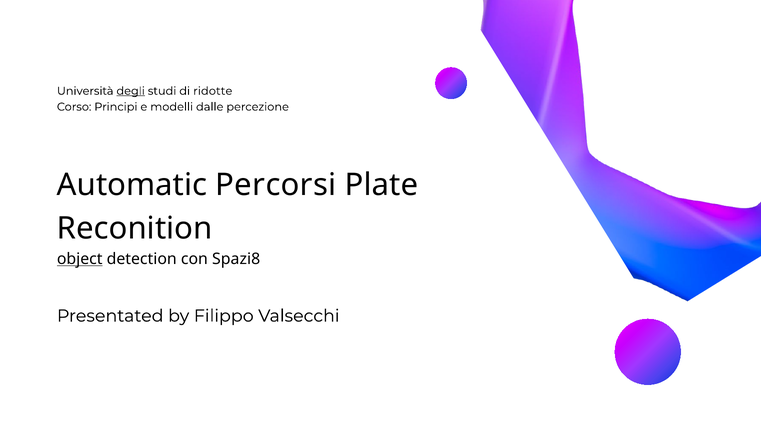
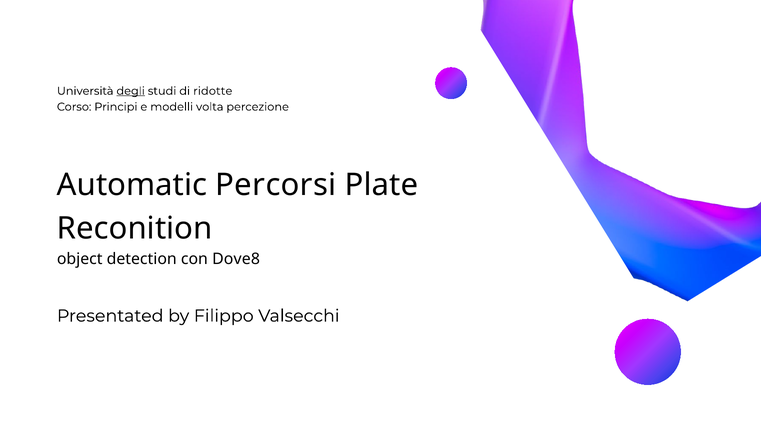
dalle: dalle -> volta
object underline: present -> none
Spazi8: Spazi8 -> Dove8
